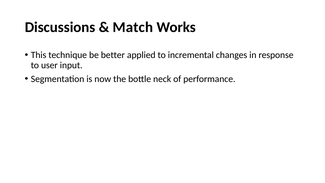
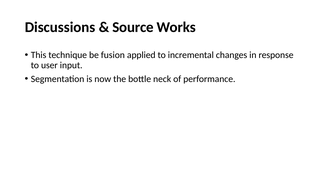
Match: Match -> Source
better: better -> fusion
